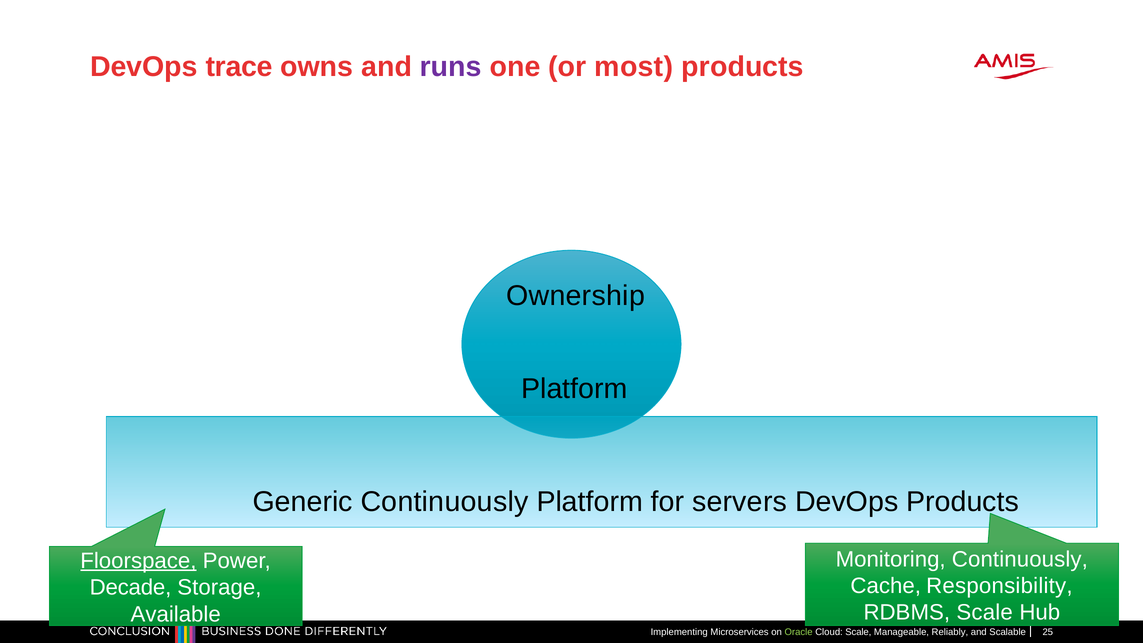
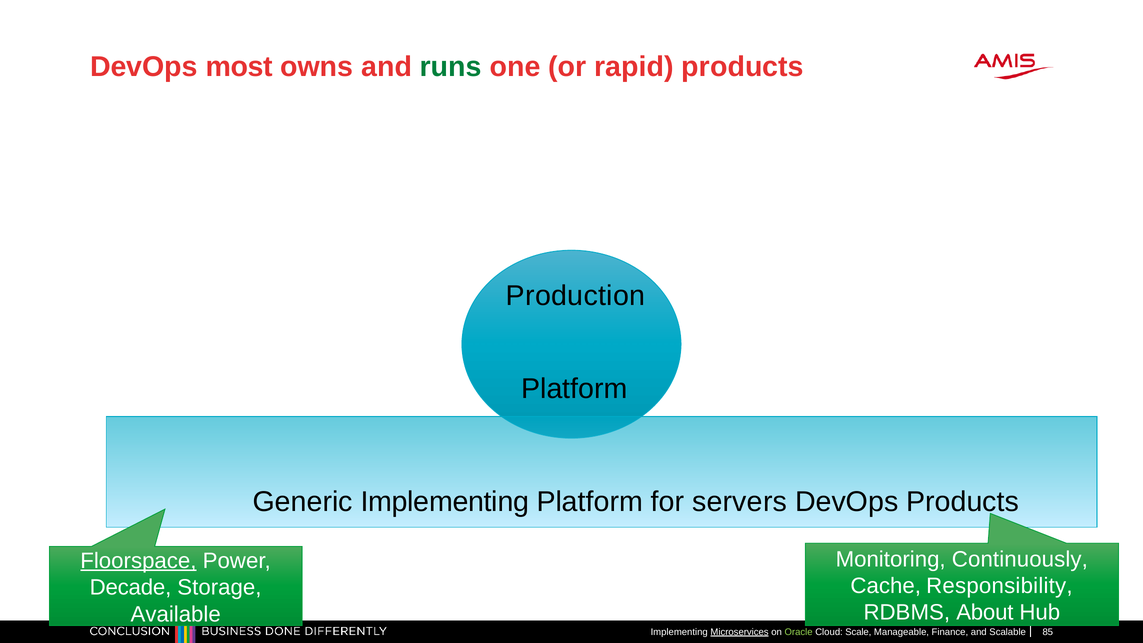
trace: trace -> most
runs colour: purple -> green
most: most -> rapid
Ownership: Ownership -> Production
Continuously at (445, 502): Continuously -> Implementing
RDBMS Scale: Scale -> About
Microservices underline: none -> present
Reliably: Reliably -> Finance
25: 25 -> 85
